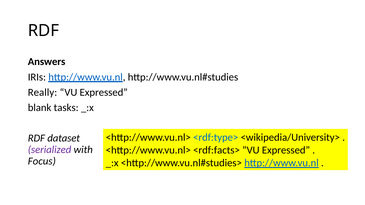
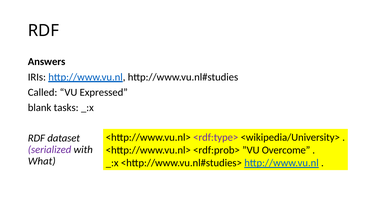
Really: Really -> Called
<rdf:type> colour: blue -> purple
<rdf:facts>: <rdf:facts> -> <rdf:prob>
”VU Expressed: Expressed -> Overcome
Focus: Focus -> What
